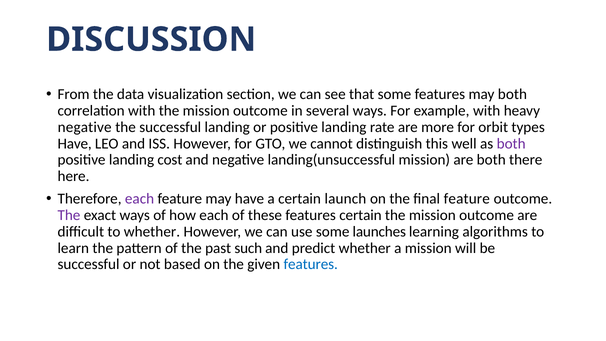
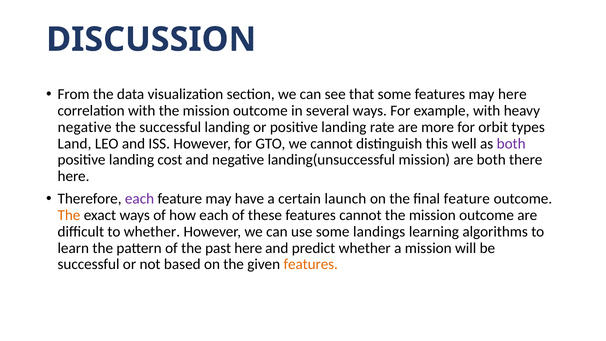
may both: both -> here
Have at (75, 143): Have -> Land
The at (69, 215) colour: purple -> orange
features certain: certain -> cannot
launches: launches -> landings
past such: such -> here
features at (311, 264) colour: blue -> orange
